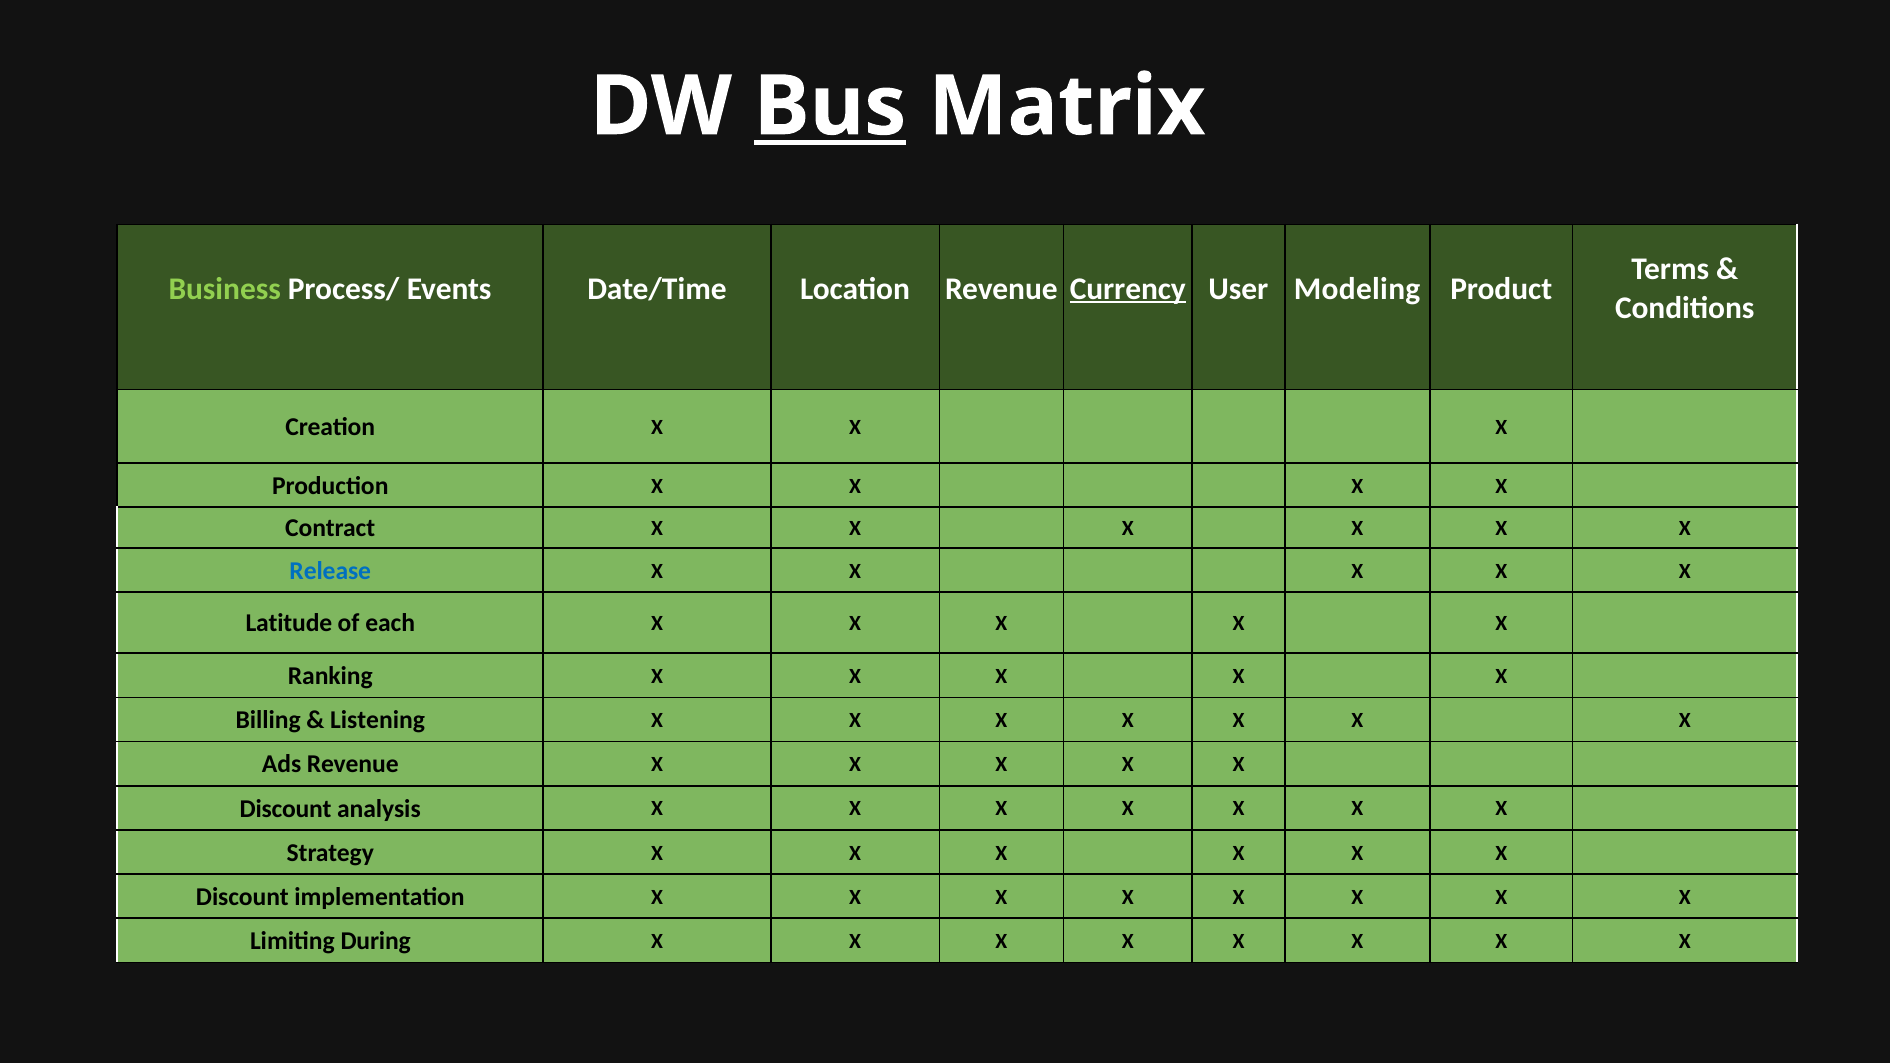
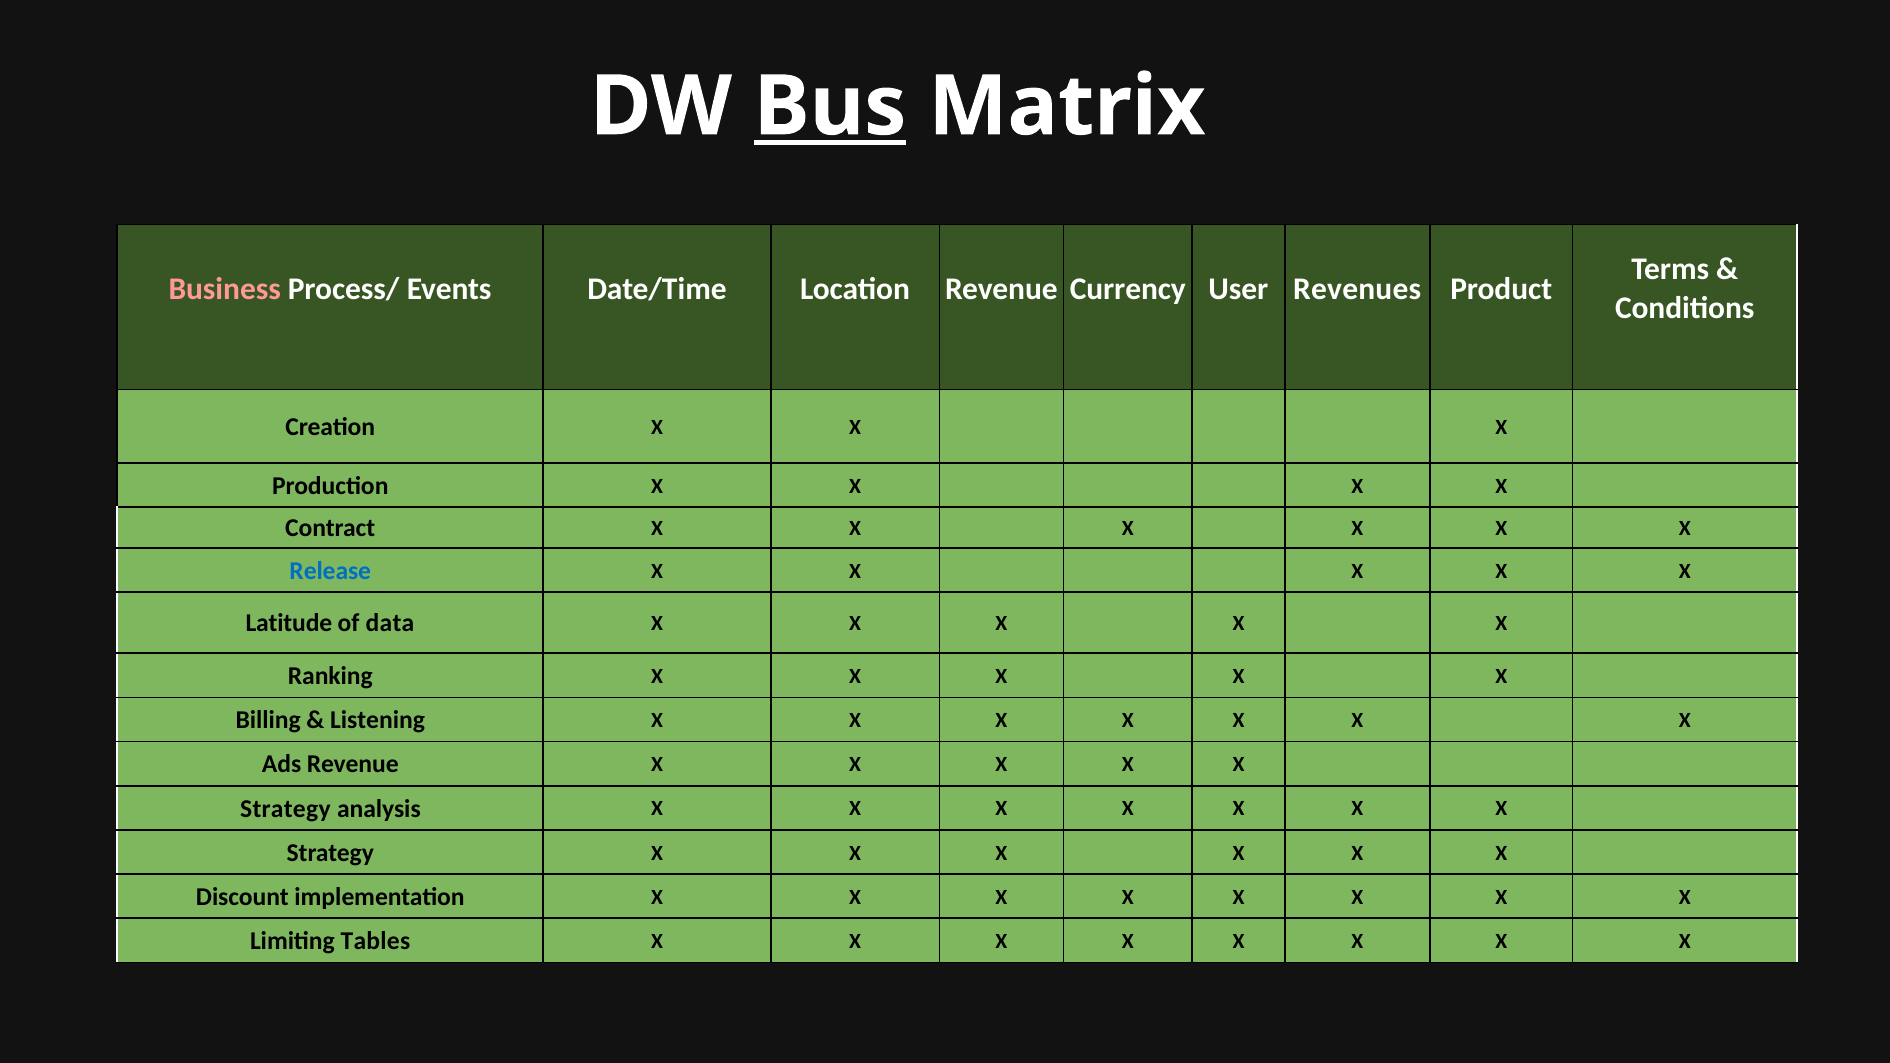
Business colour: light green -> pink
Currency underline: present -> none
Modeling: Modeling -> Revenues
each: each -> data
Discount at (286, 809): Discount -> Strategy
During: During -> Tables
